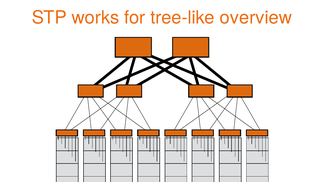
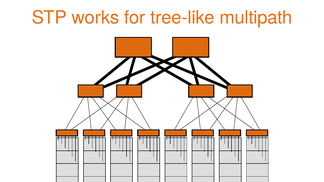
overview: overview -> multipath
